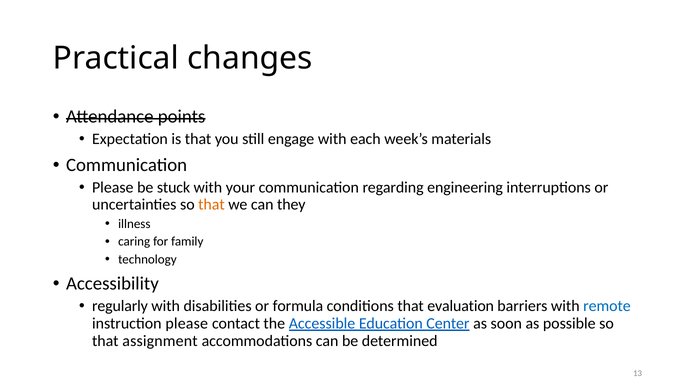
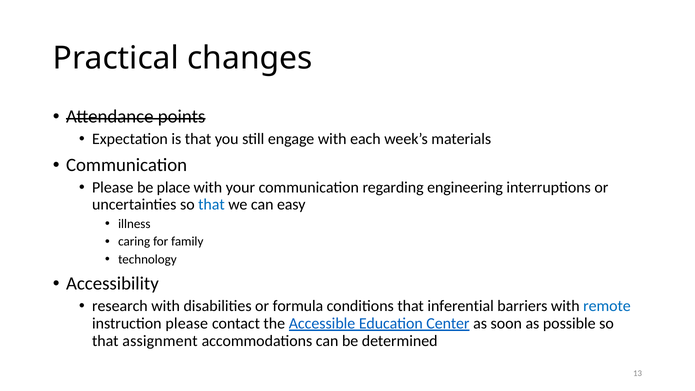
stuck: stuck -> place
that at (211, 205) colour: orange -> blue
they: they -> easy
regularly: regularly -> research
evaluation: evaluation -> inferential
